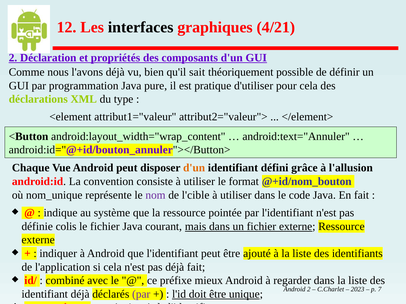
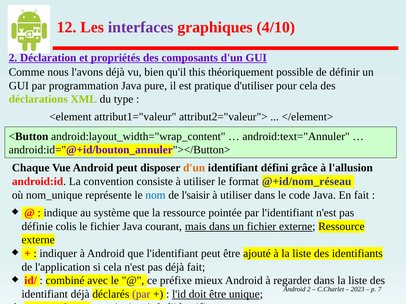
interfaces colour: black -> purple
4/21: 4/21 -> 4/10
sait: sait -> this
@+id/nom_bouton: @+id/nom_bouton -> @+id/nom_réseau
nom at (155, 195) colour: purple -> blue
l'cible: l'cible -> l'saisir
